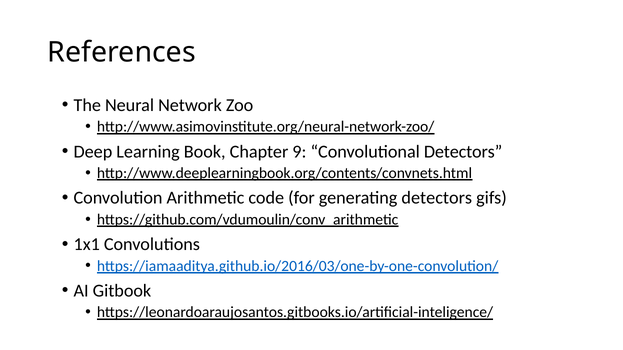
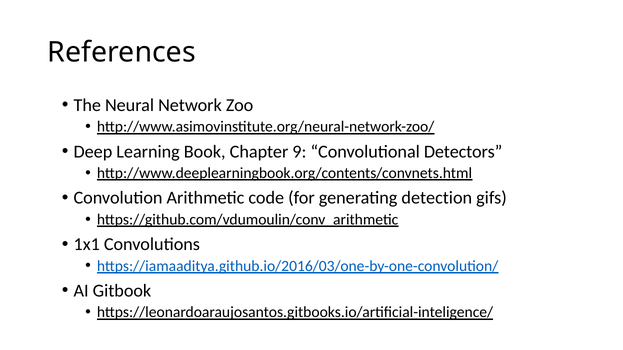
generating detectors: detectors -> detection
